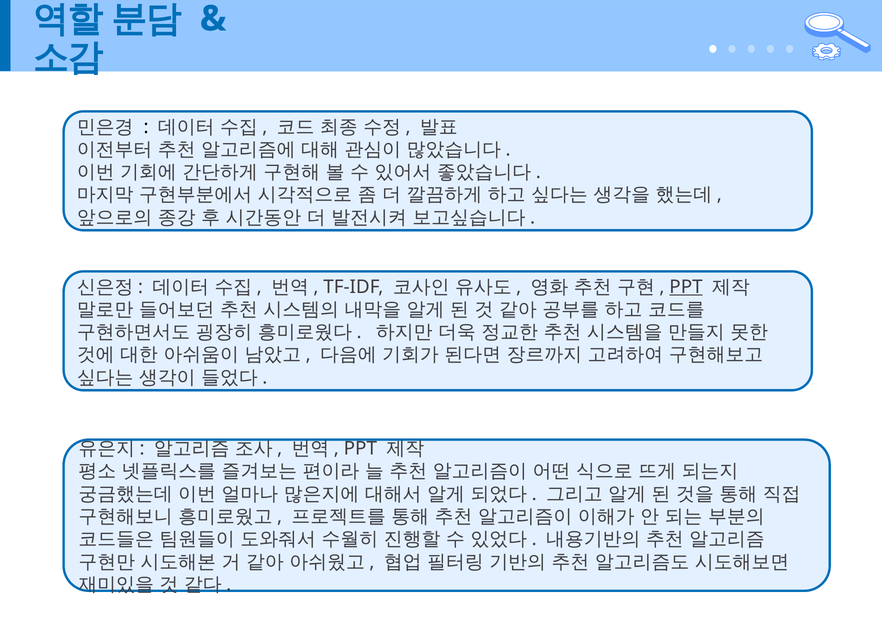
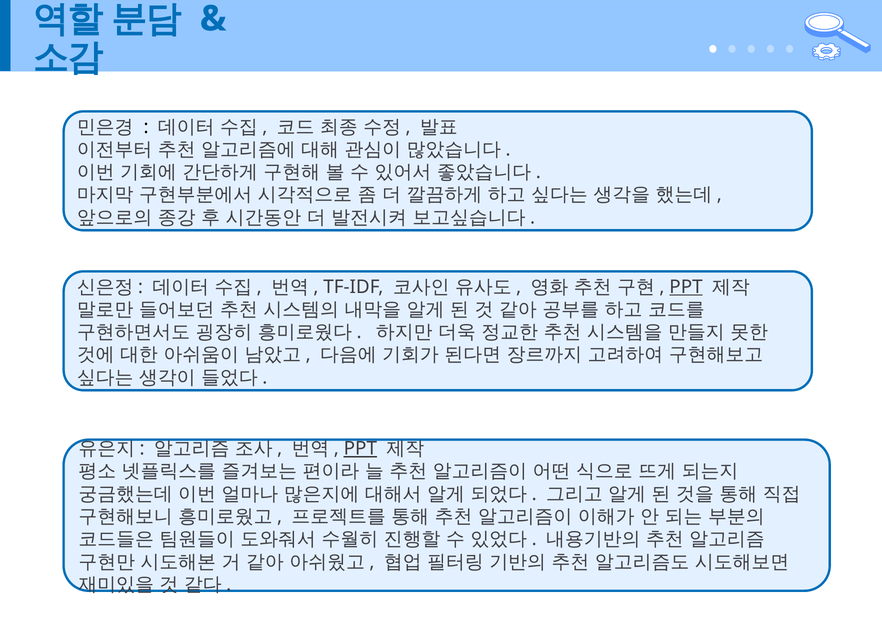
PPT at (360, 448) underline: none -> present
